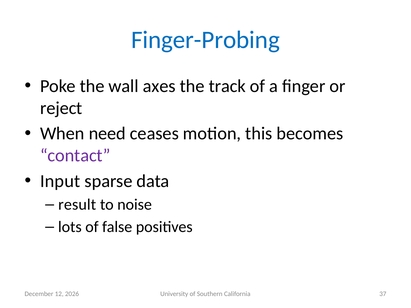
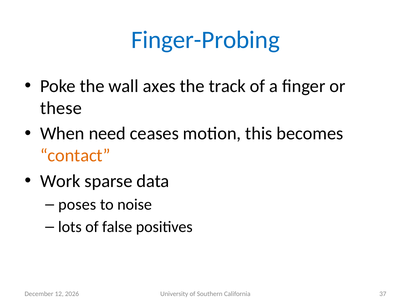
reject: reject -> these
contact colour: purple -> orange
Input: Input -> Work
result: result -> poses
